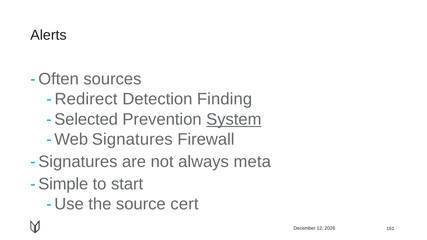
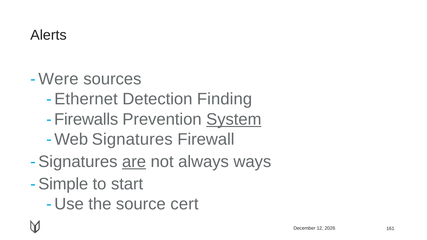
Often: Often -> Were
Redirect: Redirect -> Ethernet
Selected: Selected -> Firewalls
are underline: none -> present
meta: meta -> ways
